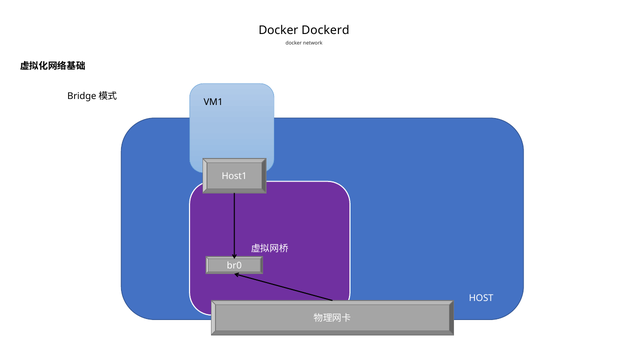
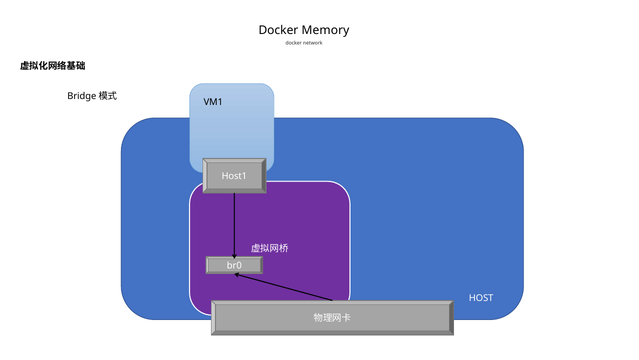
Dockerd: Dockerd -> Memory
